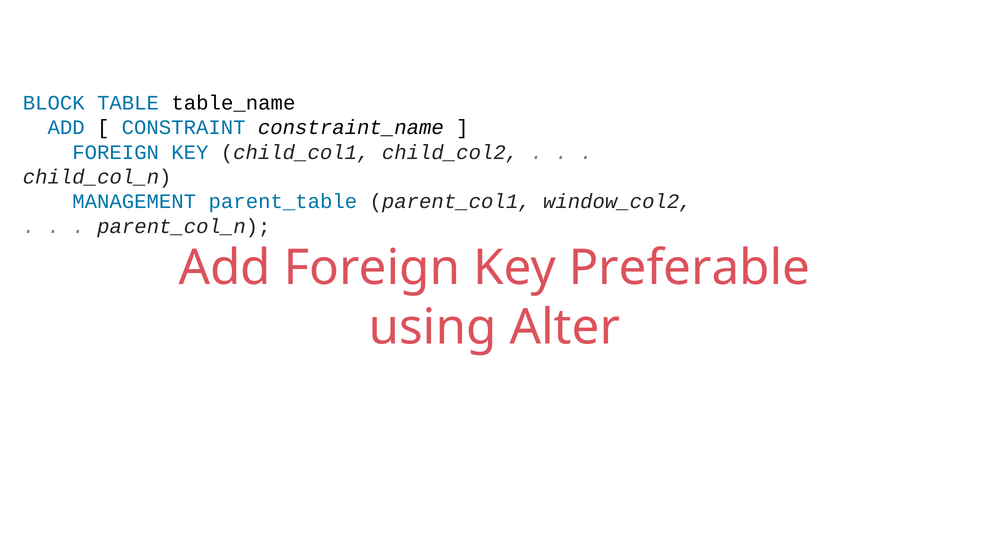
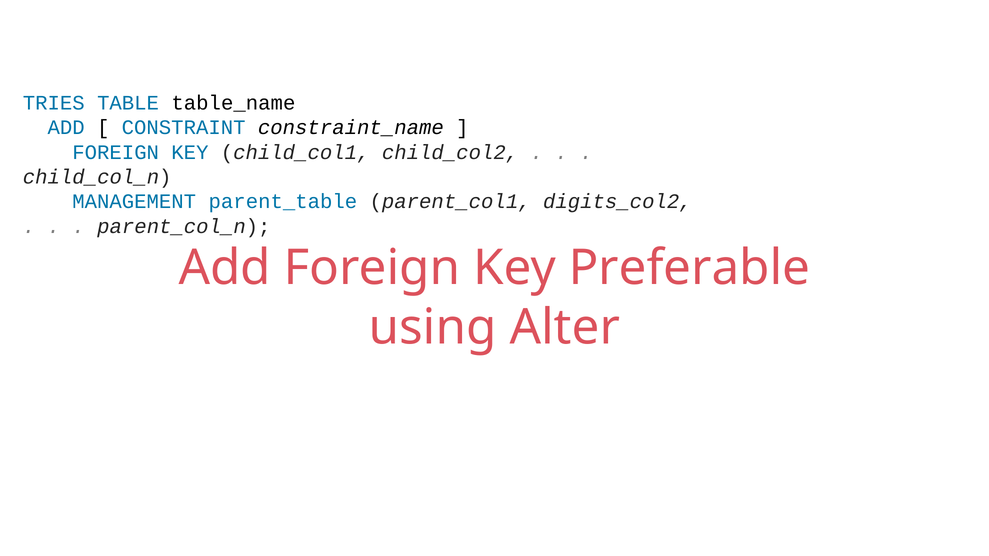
BLOCK: BLOCK -> TRIES
window_col2: window_col2 -> digits_col2
